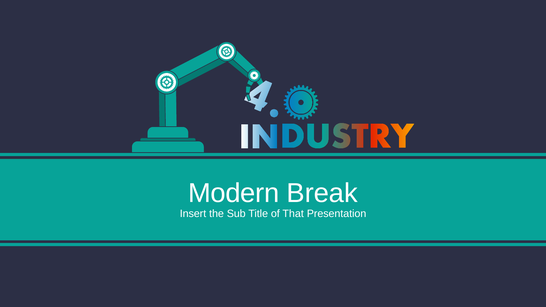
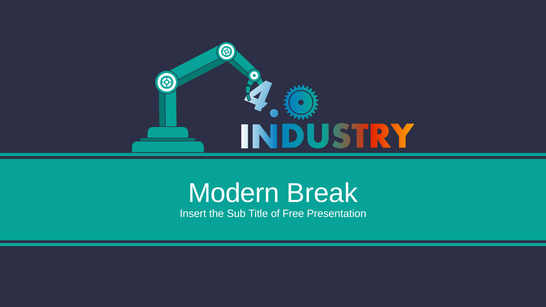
That: That -> Free
